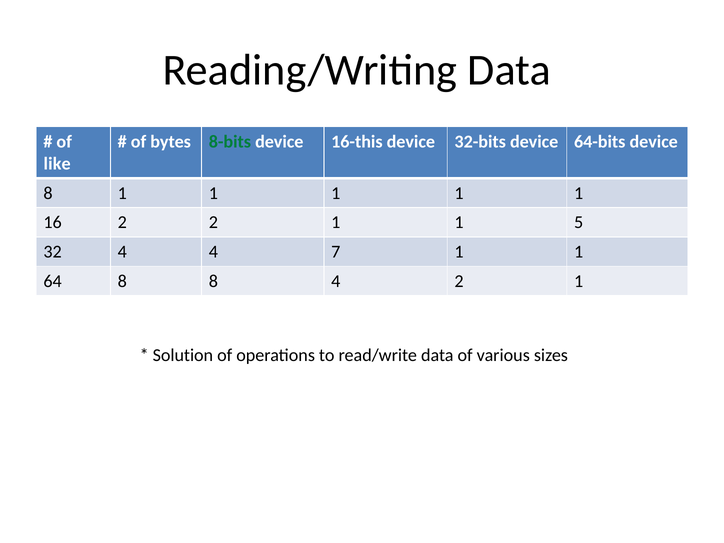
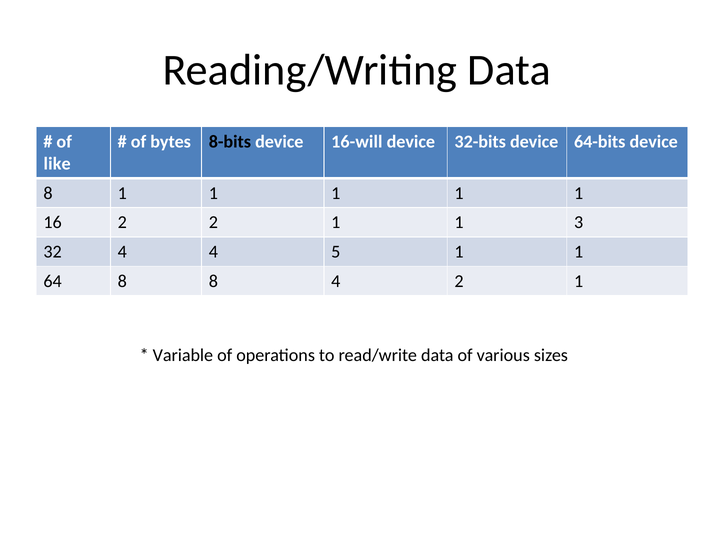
8-bits colour: green -> black
16-this: 16-this -> 16-will
5: 5 -> 3
7: 7 -> 5
Solution: Solution -> Variable
